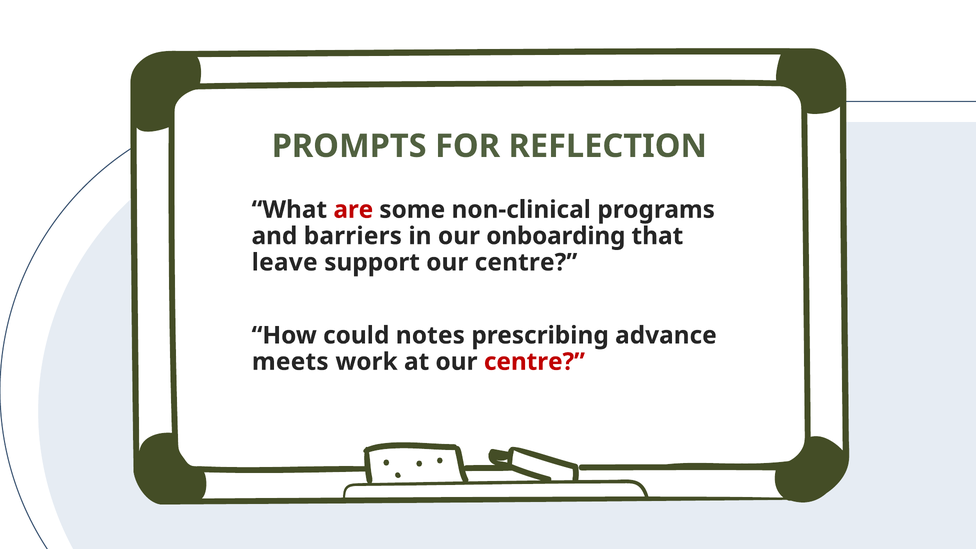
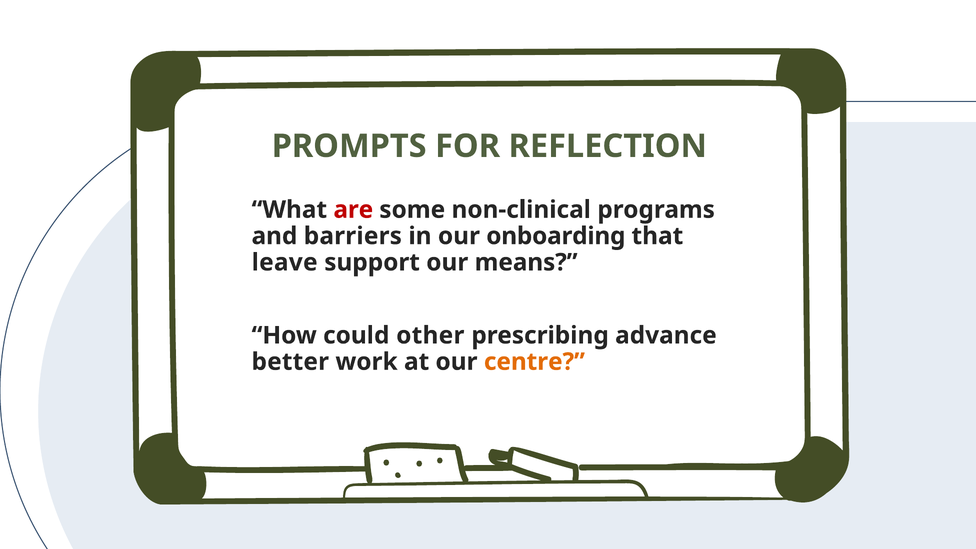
support our centre: centre -> means
notes: notes -> other
meets: meets -> better
centre at (534, 362) colour: red -> orange
